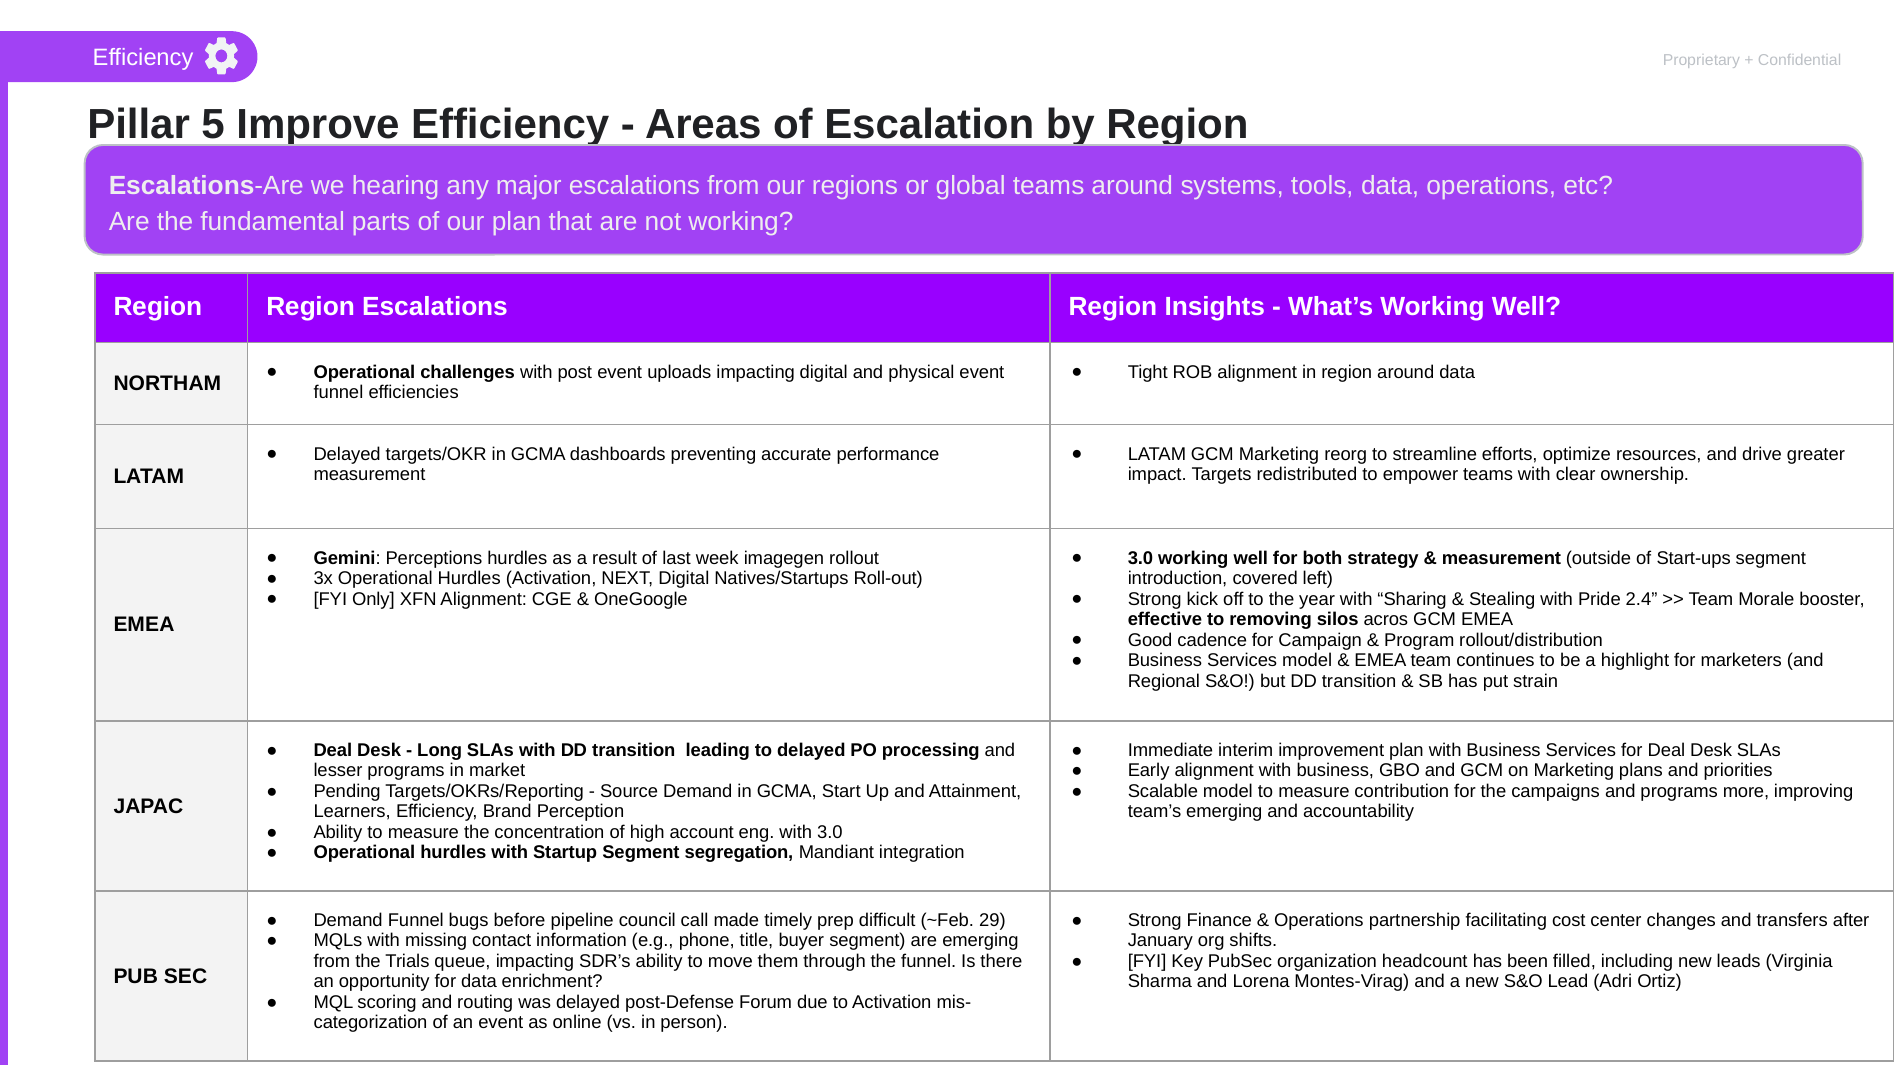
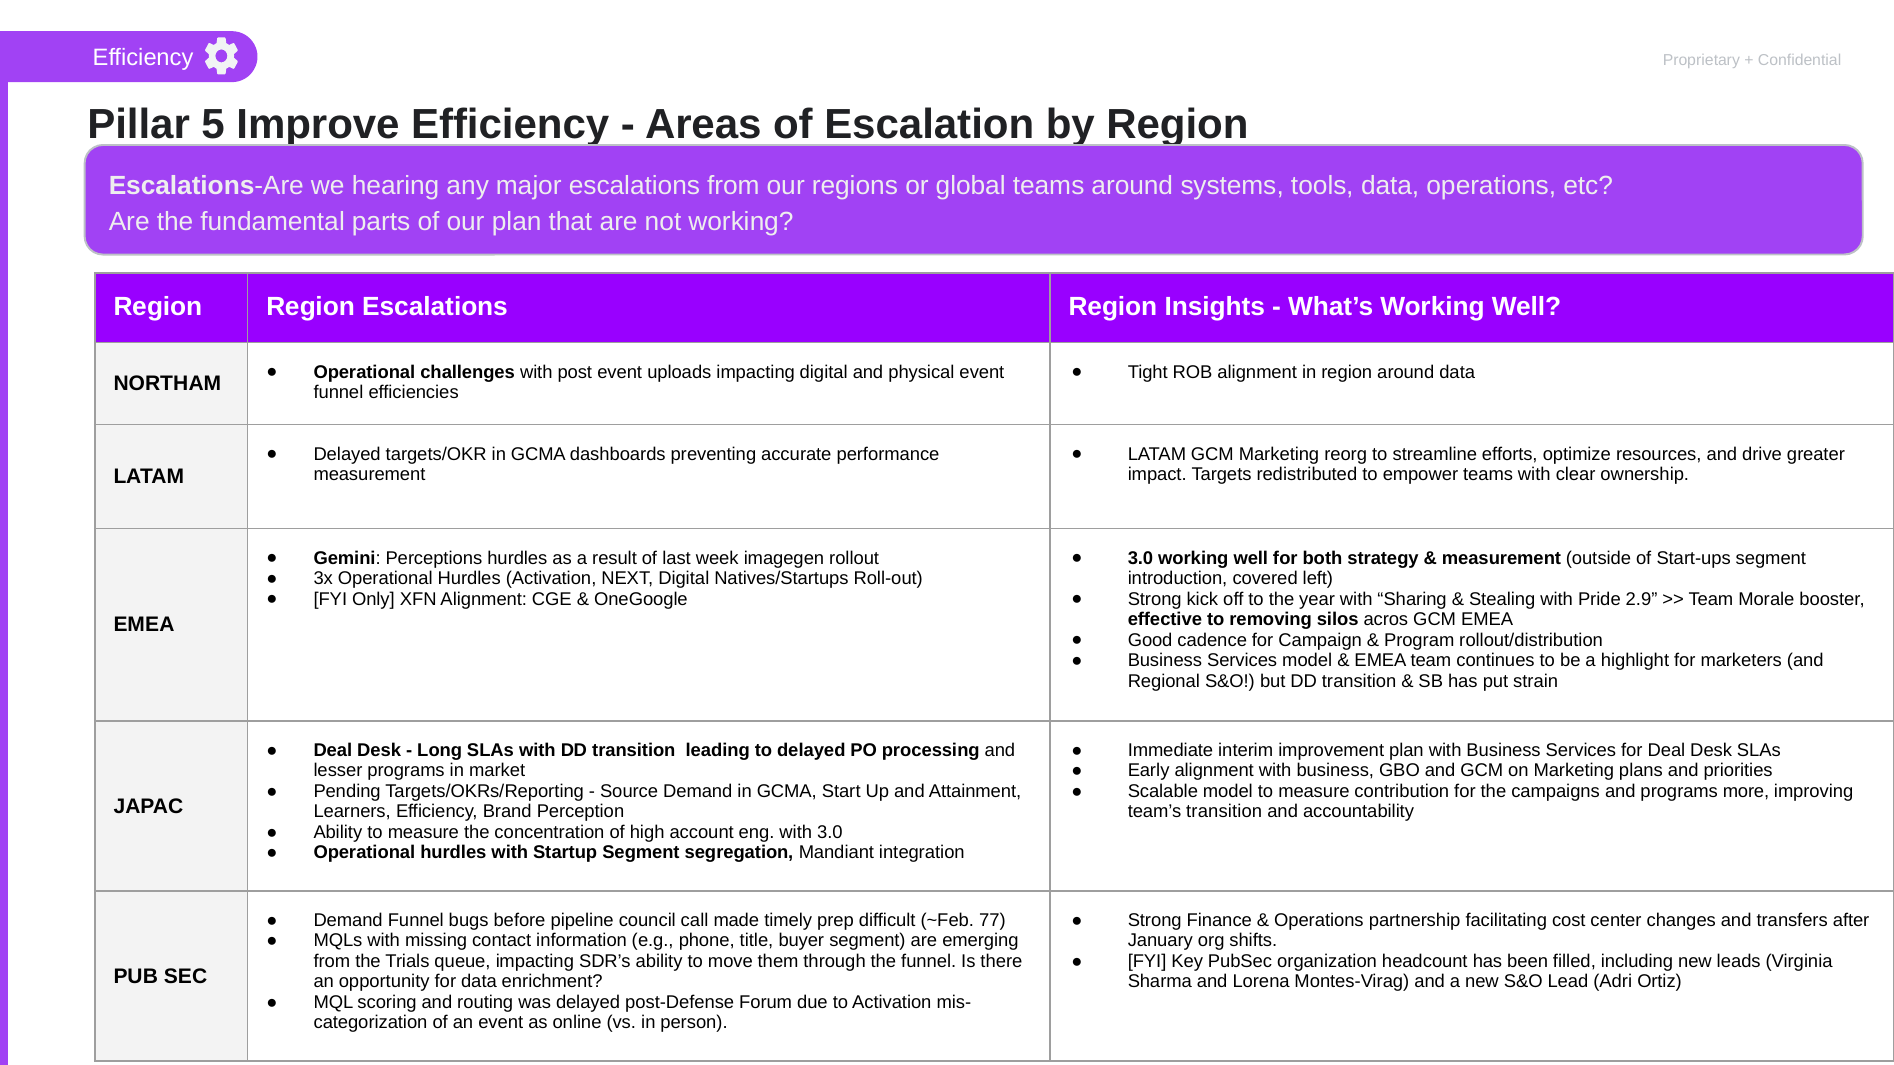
2.4: 2.4 -> 2.9
team’s emerging: emerging -> transition
29: 29 -> 77
